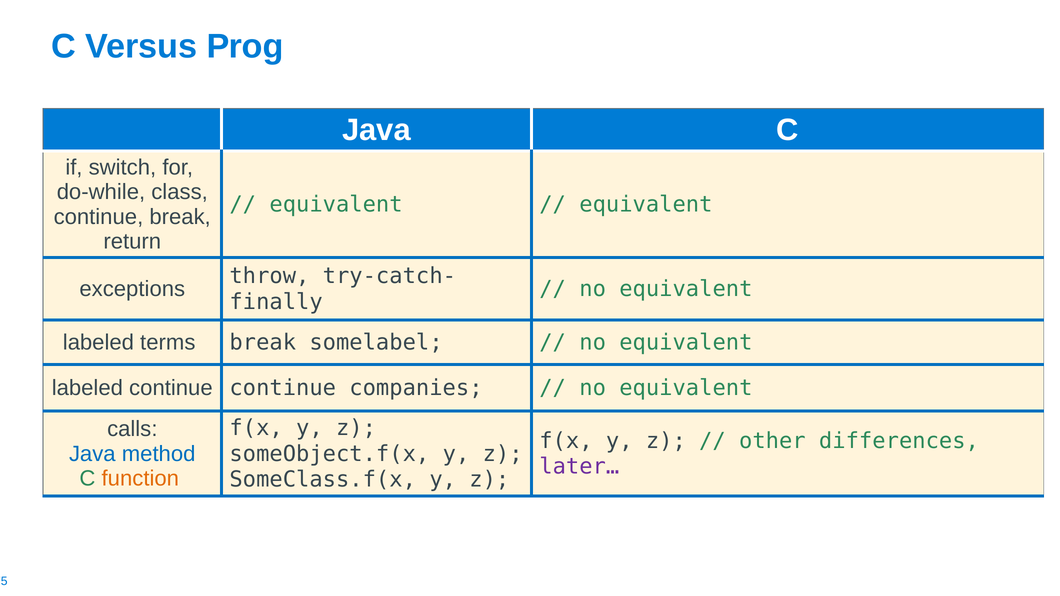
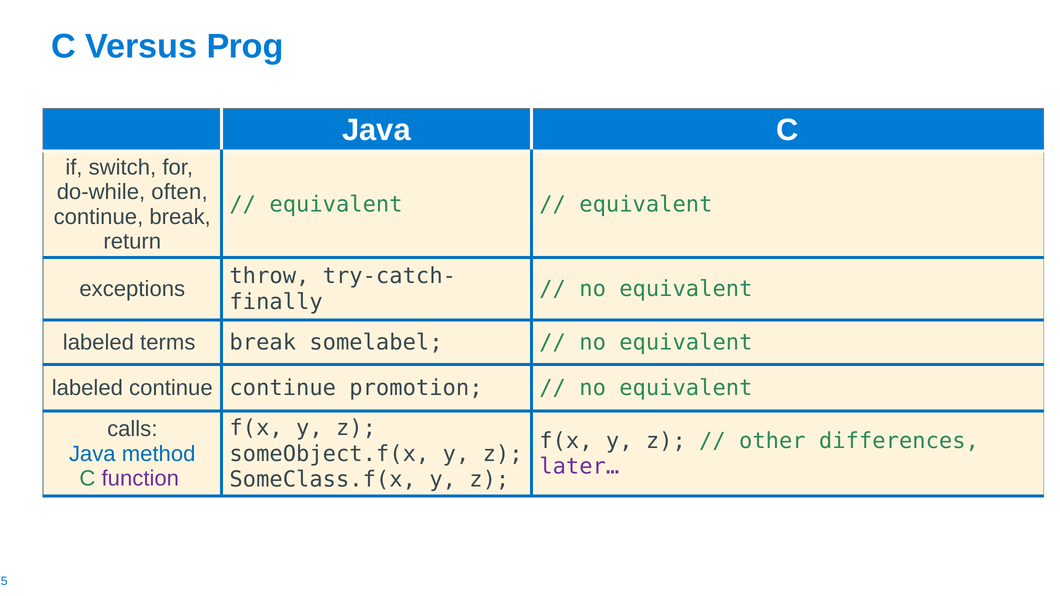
class: class -> often
companies: companies -> promotion
function colour: orange -> purple
